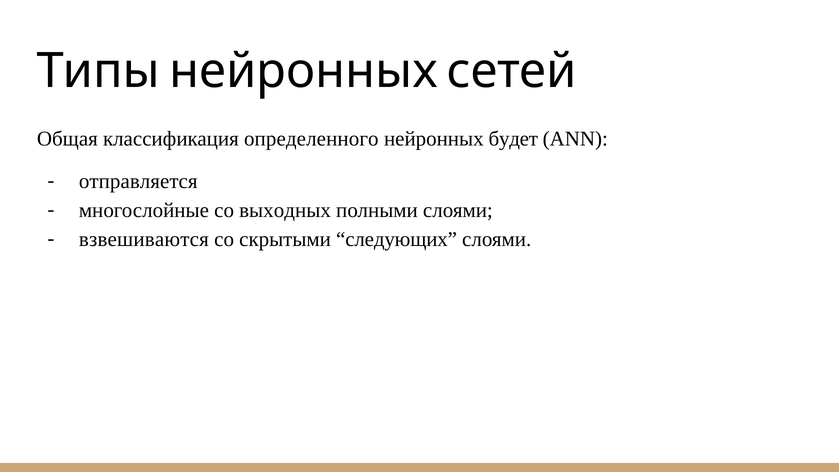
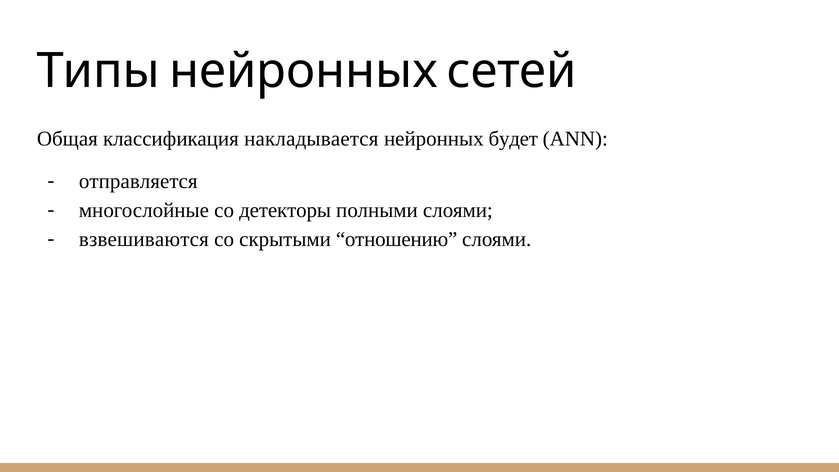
определенного: определенного -> накладывается
выходных: выходных -> детекторы
следующих: следующих -> отношению
